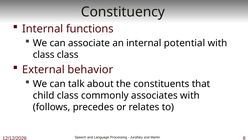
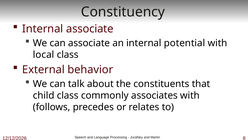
Internal functions: functions -> associate
class at (44, 55): class -> local
